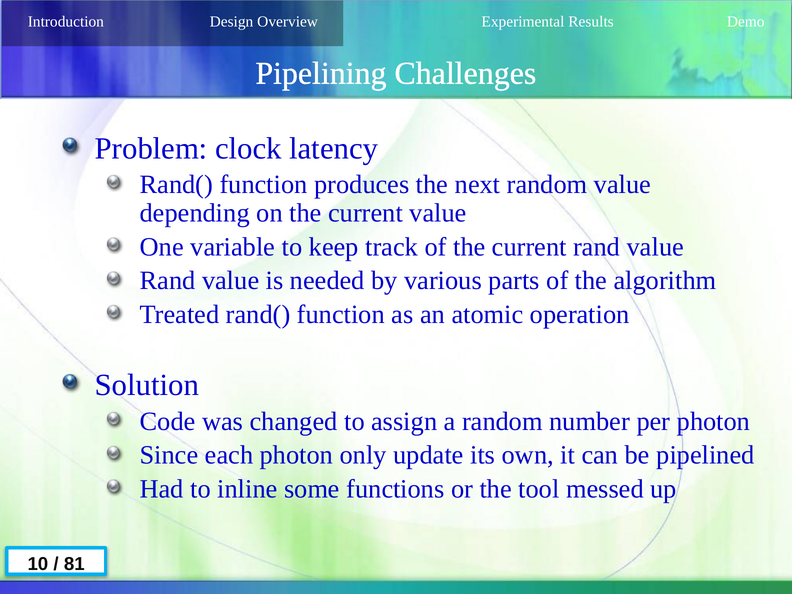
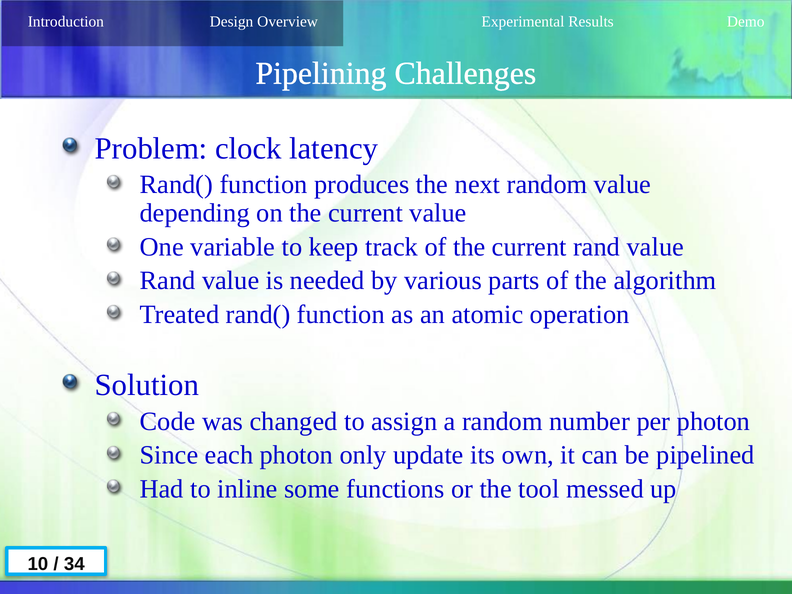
81: 81 -> 34
